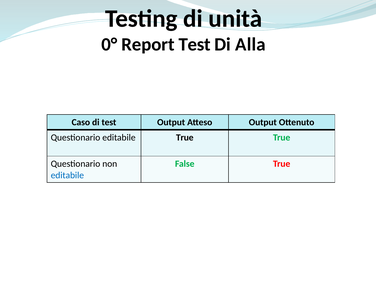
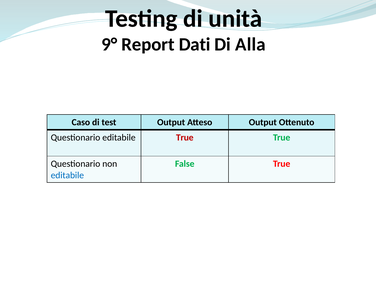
0°: 0° -> 9°
Report Test: Test -> Dati
True at (185, 138) colour: black -> red
